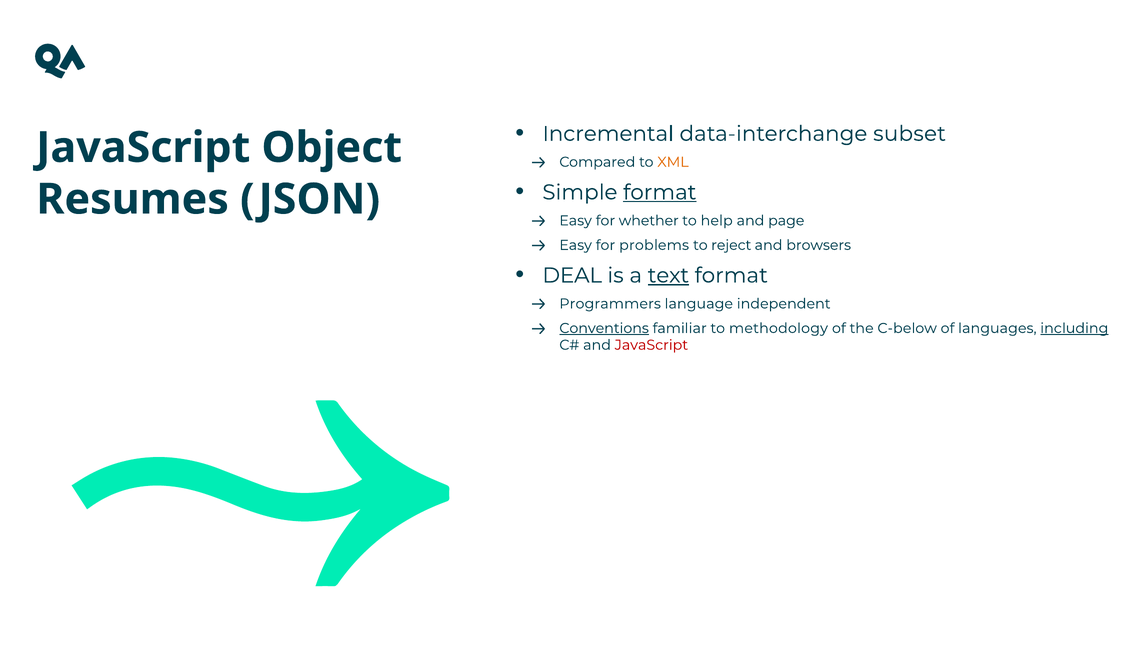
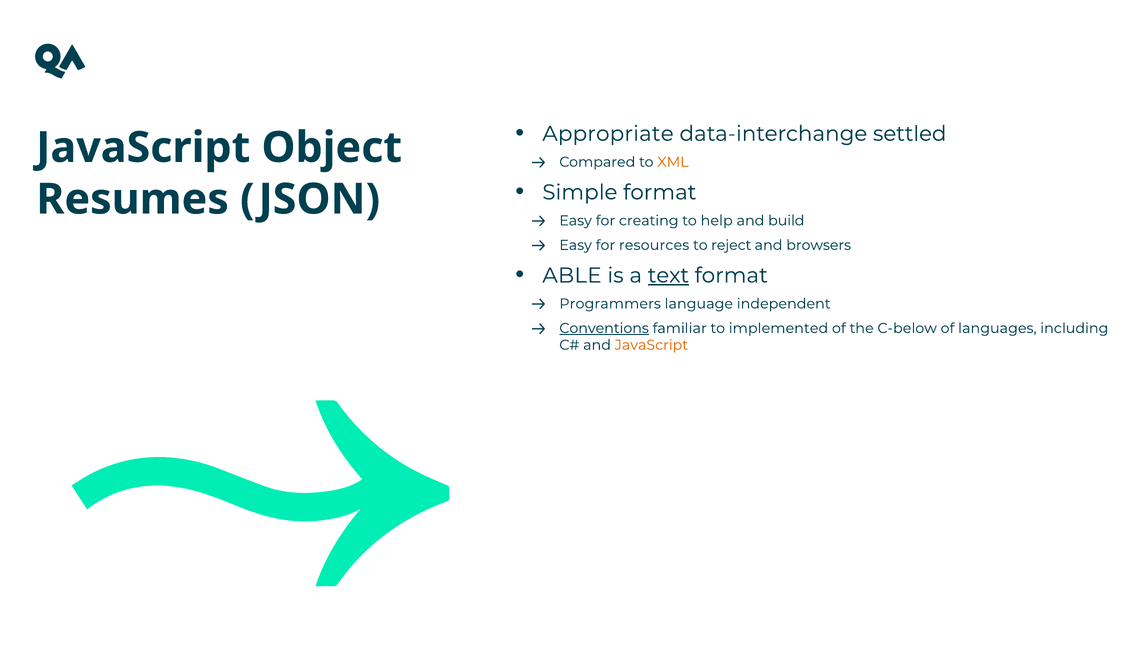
Incremental: Incremental -> Appropriate
subset: subset -> settled
format at (660, 192) underline: present -> none
whether: whether -> creating
page: page -> build
problems: problems -> resources
DEAL: DEAL -> ABLE
methodology: methodology -> implemented
including underline: present -> none
JavaScript at (651, 345) colour: red -> orange
